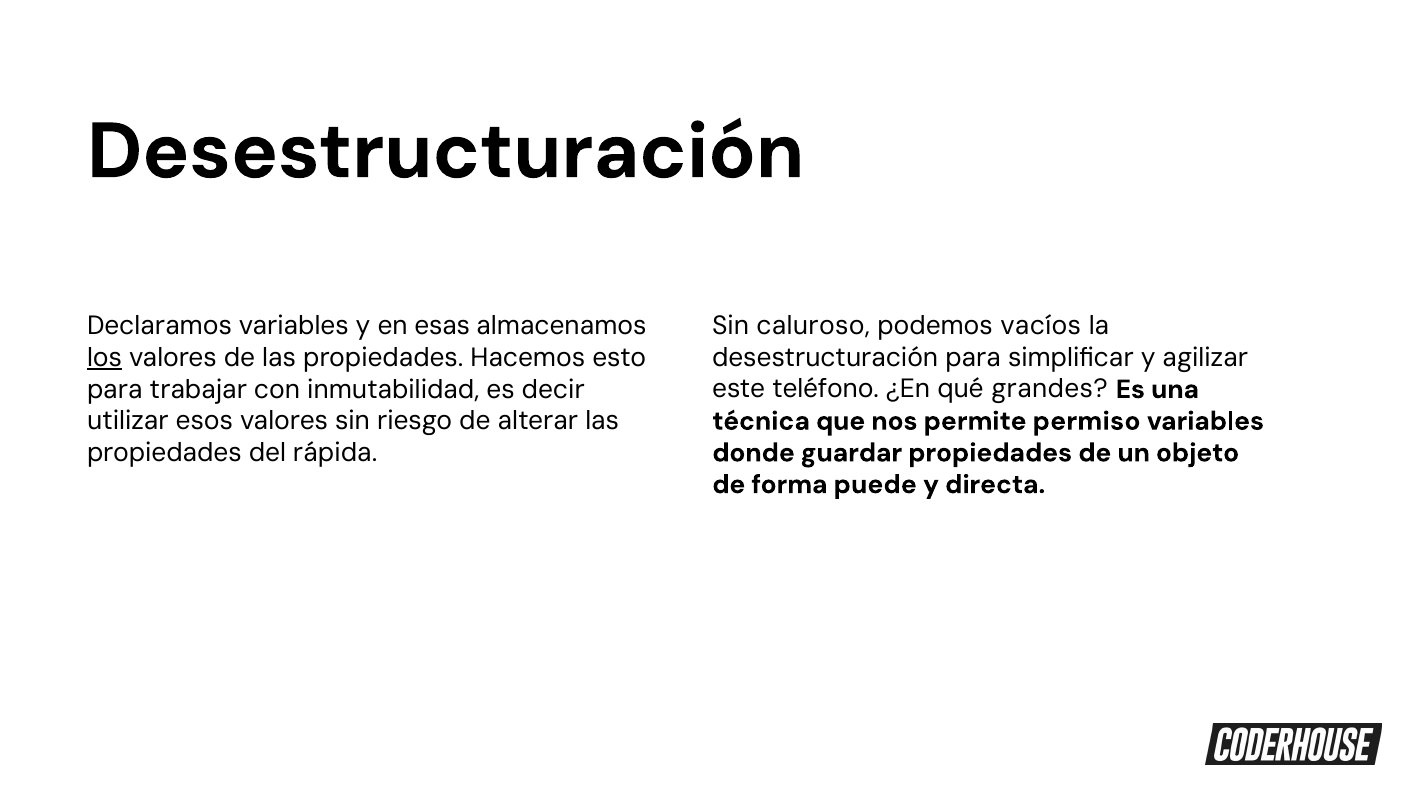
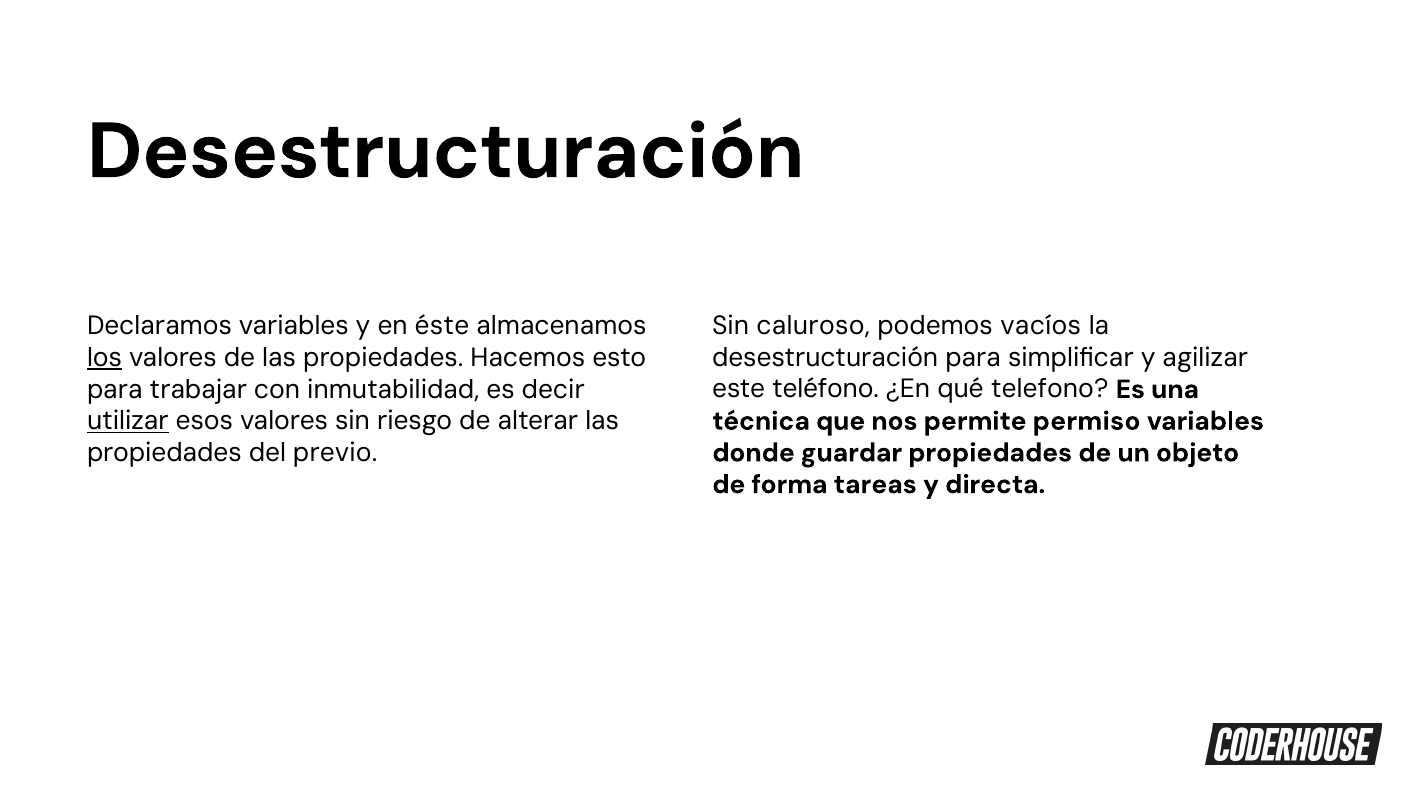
esas: esas -> éste
grandes: grandes -> telefono
utilizar underline: none -> present
rápida: rápida -> previo
puede: puede -> tareas
